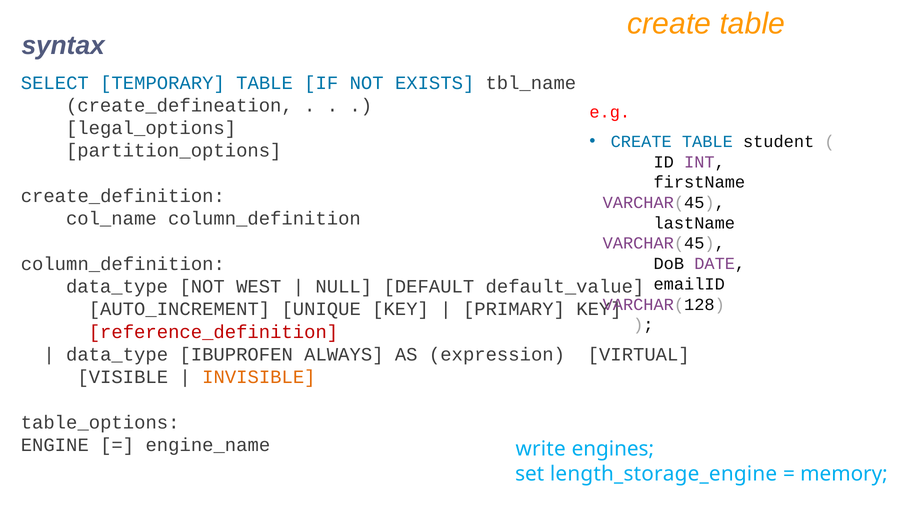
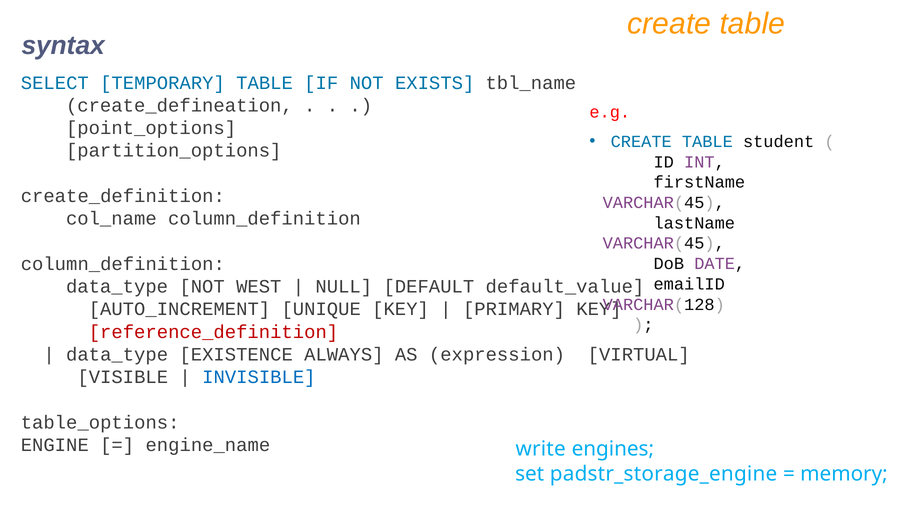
legal_options: legal_options -> point_options
IBUPROFEN: IBUPROFEN -> EXISTENCE
INVISIBLE colour: orange -> blue
length_storage_engine: length_storage_engine -> padstr_storage_engine
